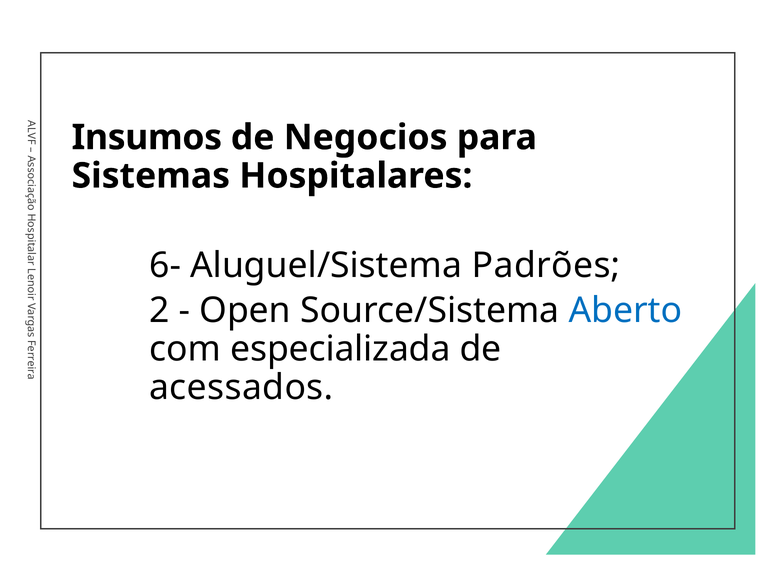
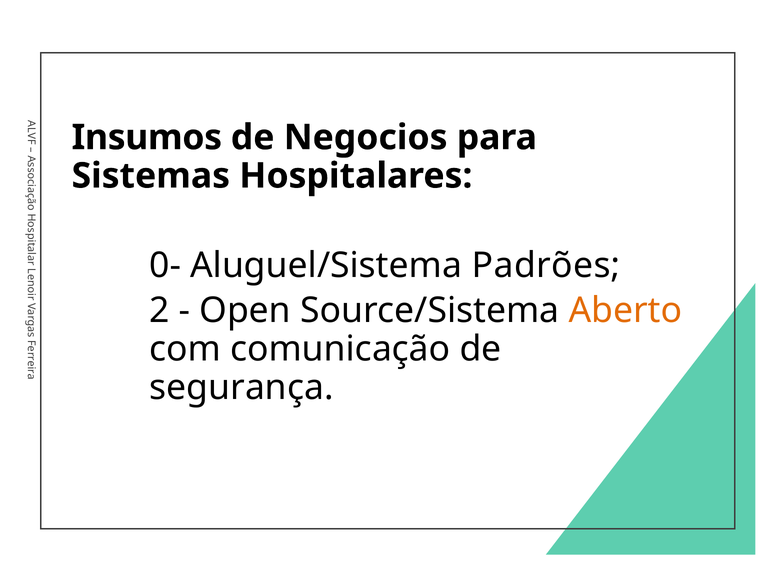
6-: 6- -> 0-
Aberto colour: blue -> orange
especializada: especializada -> comunicação
acessados: acessados -> segurança
